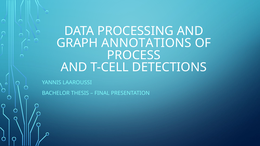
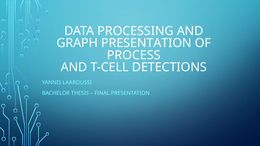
GRAPH ANNOTATIONS: ANNOTATIONS -> PRESENTATION
